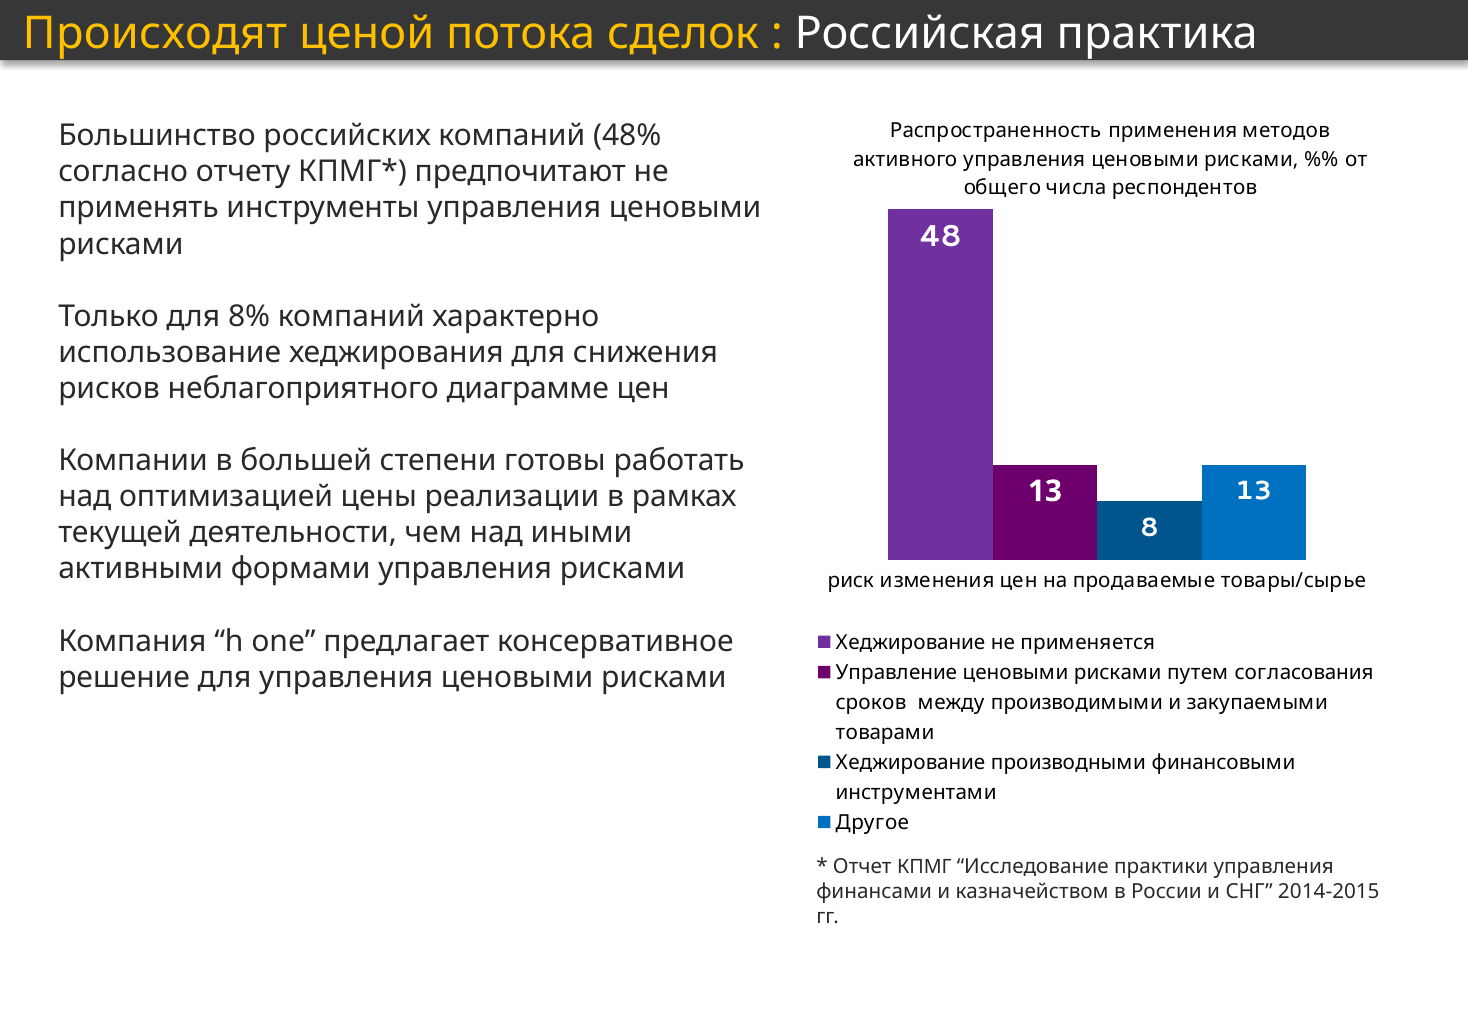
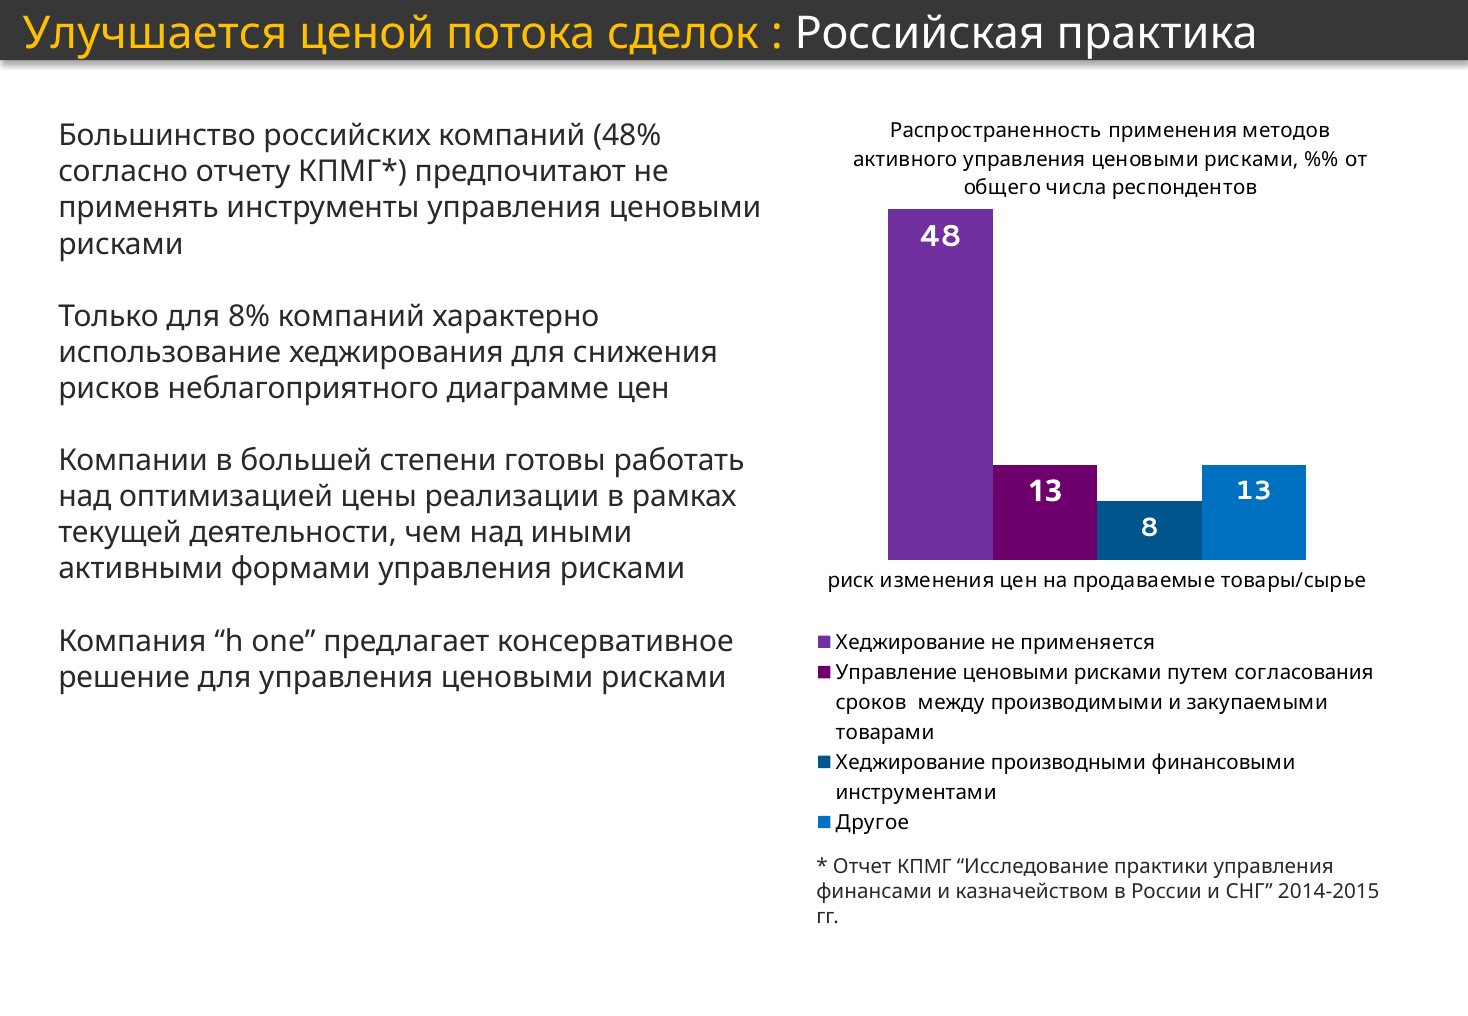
Происходят: Происходят -> Улучшается
